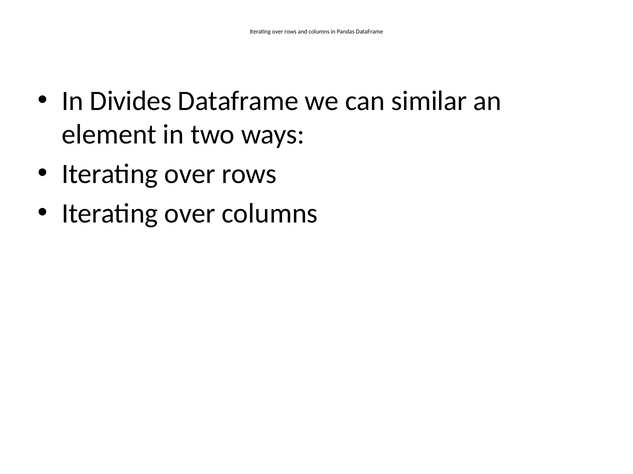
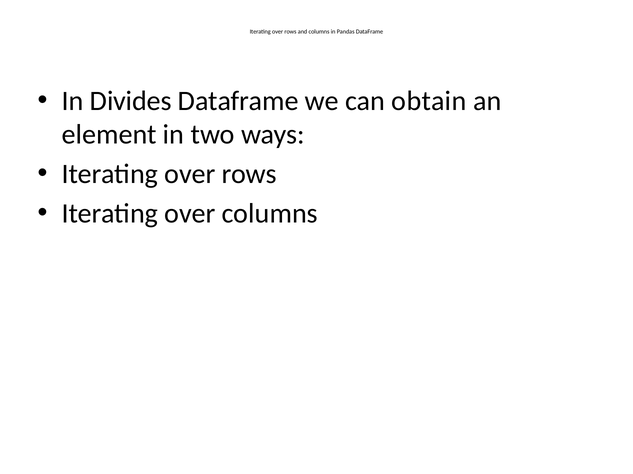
similar: similar -> obtain
